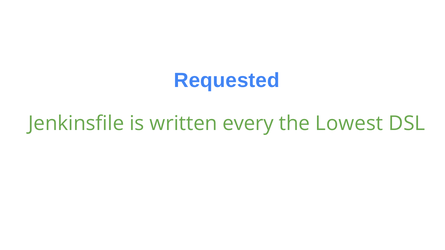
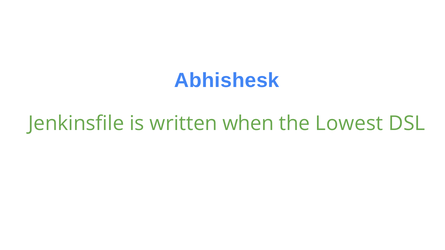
Requested: Requested -> Abhishesk
every: every -> when
